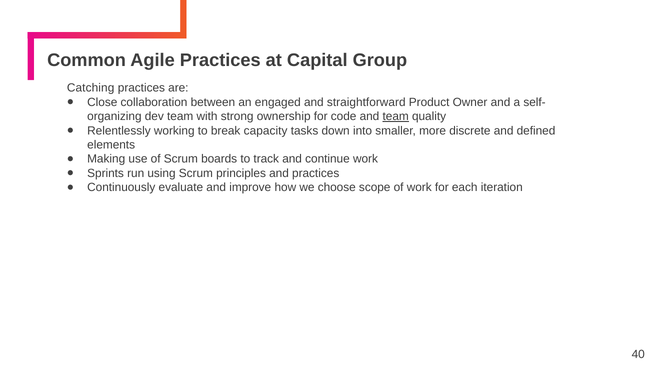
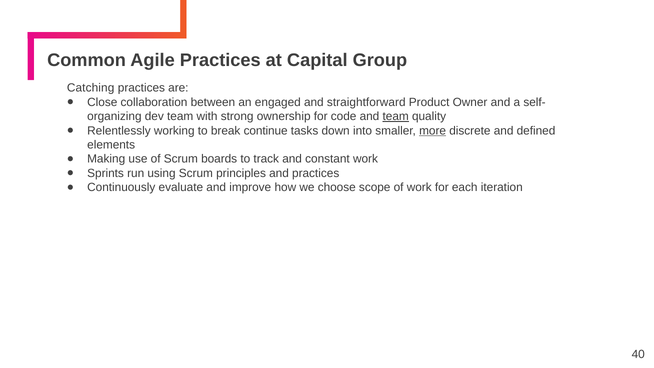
capacity: capacity -> continue
more underline: none -> present
continue: continue -> constant
